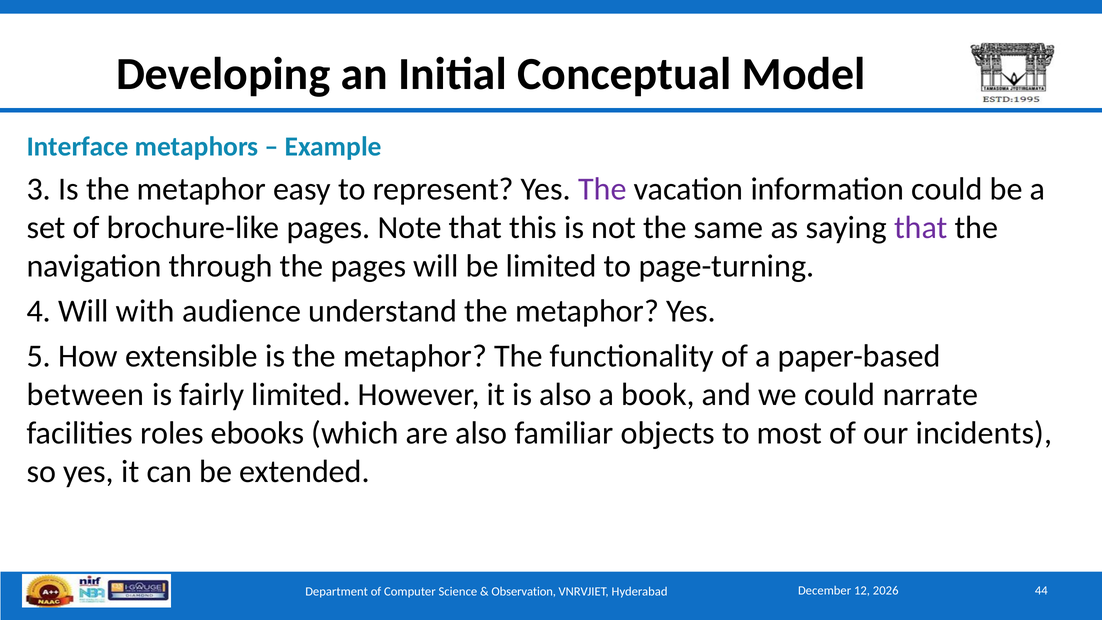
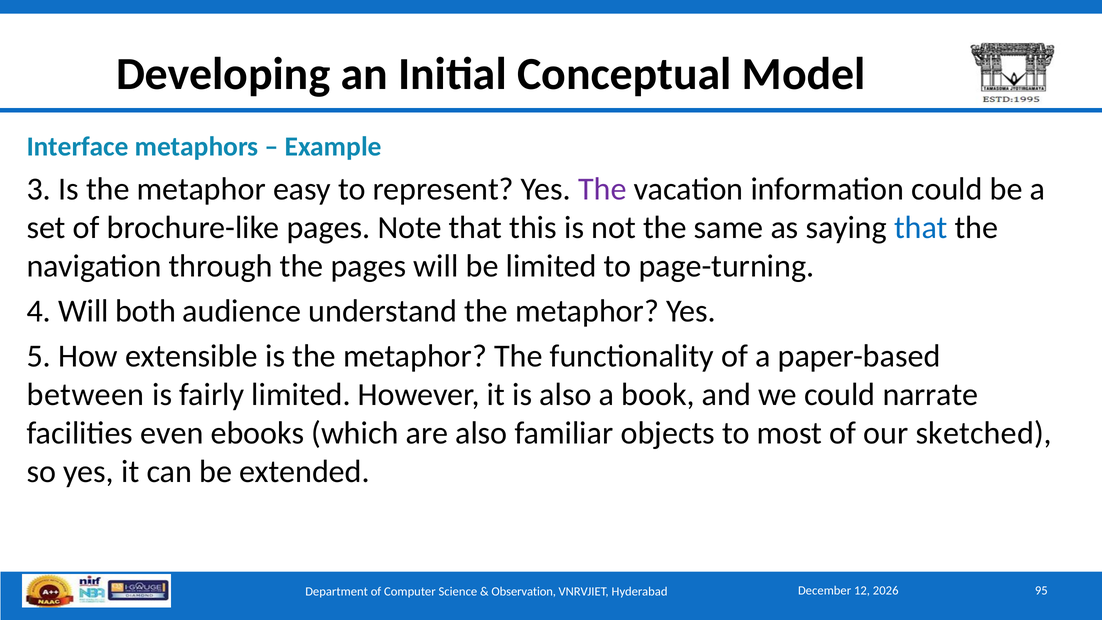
that at (921, 228) colour: purple -> blue
with: with -> both
roles: roles -> even
incidents: incidents -> sketched
44: 44 -> 95
